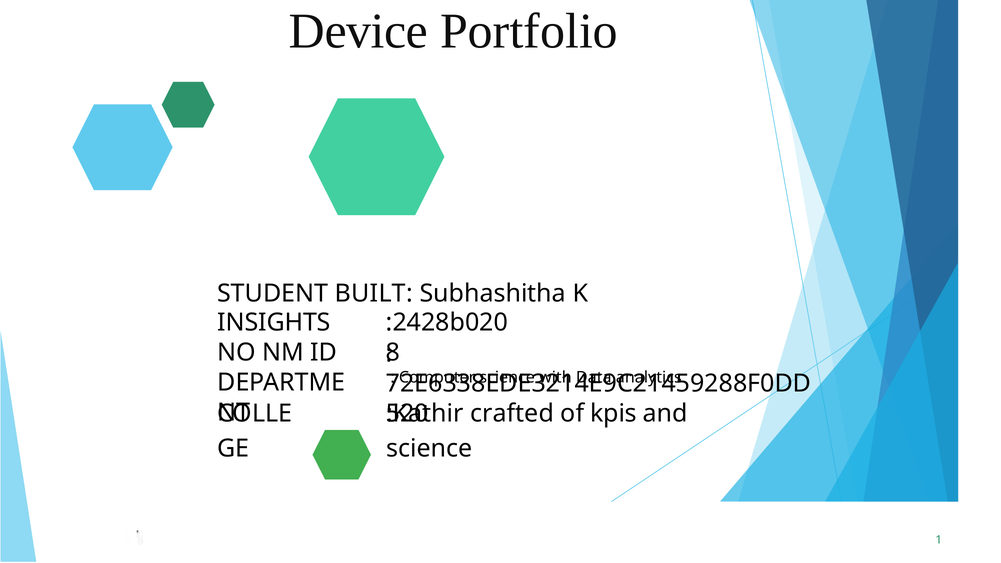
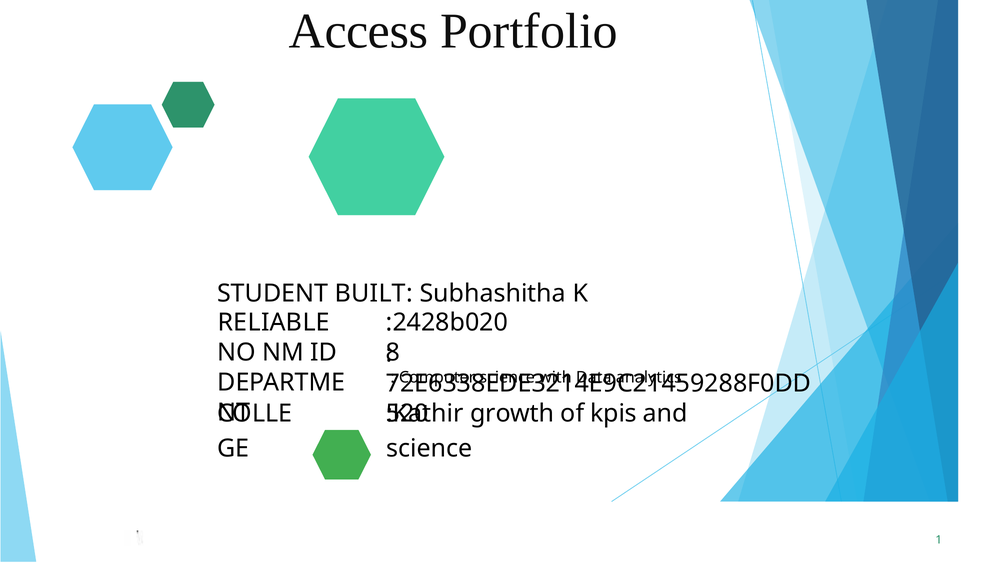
Device: Device -> Access
INSIGHTS: INSIGHTS -> RELIABLE
crafted: crafted -> growth
